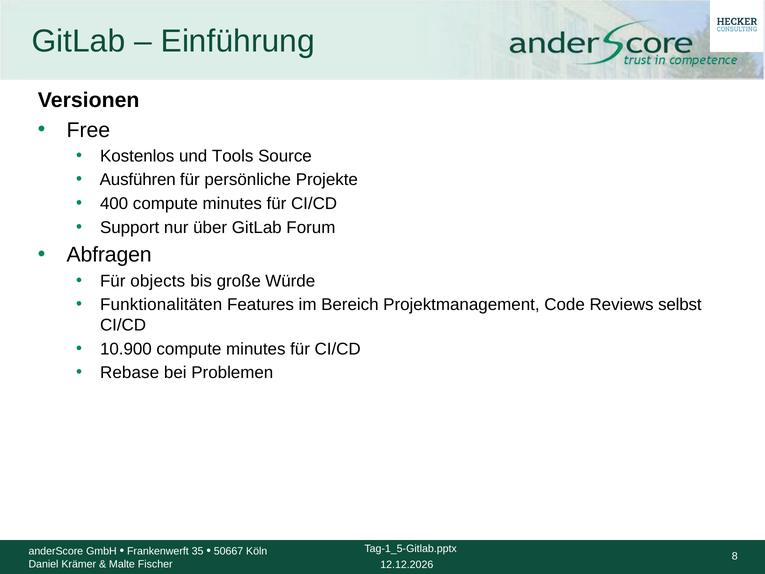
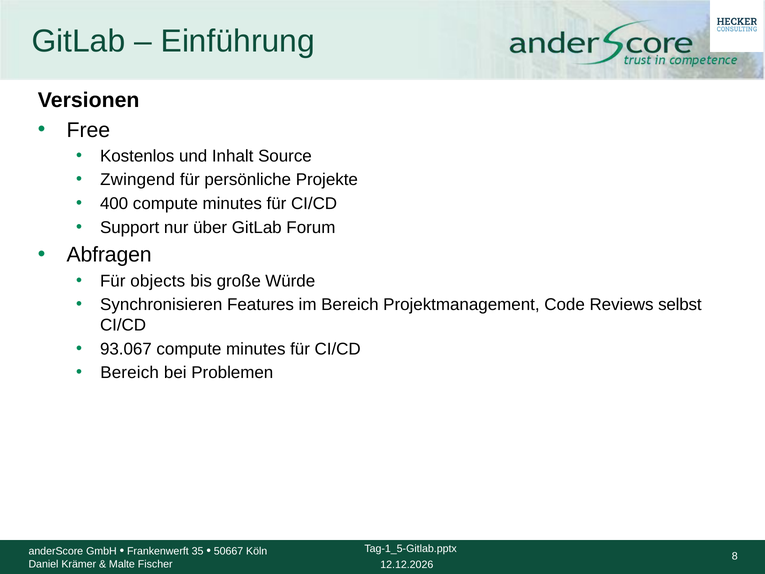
Tools: Tools -> Inhalt
Ausführen: Ausführen -> Zwingend
Funktionalitäten: Funktionalitäten -> Synchronisieren
10.900: 10.900 -> 93.067
Rebase at (130, 373): Rebase -> Bereich
